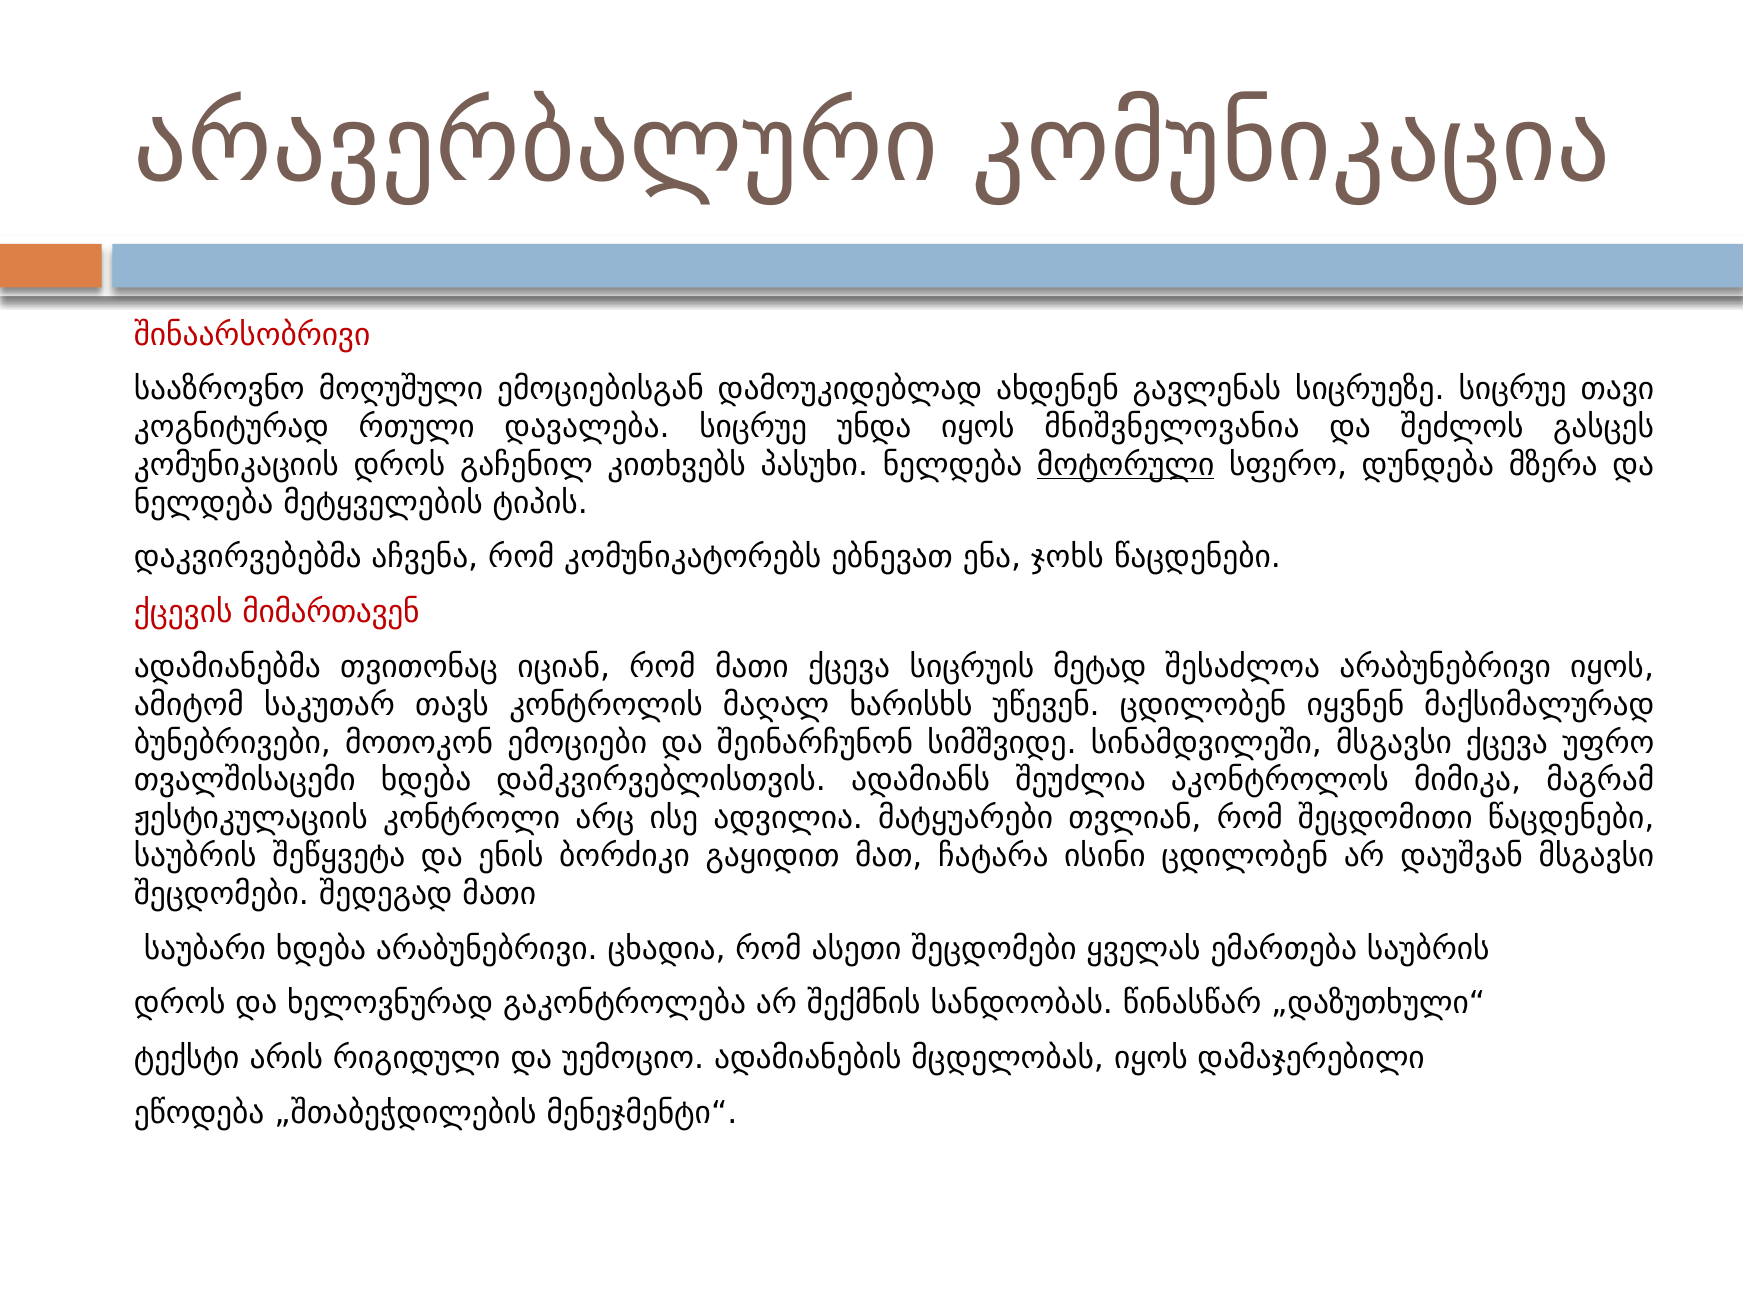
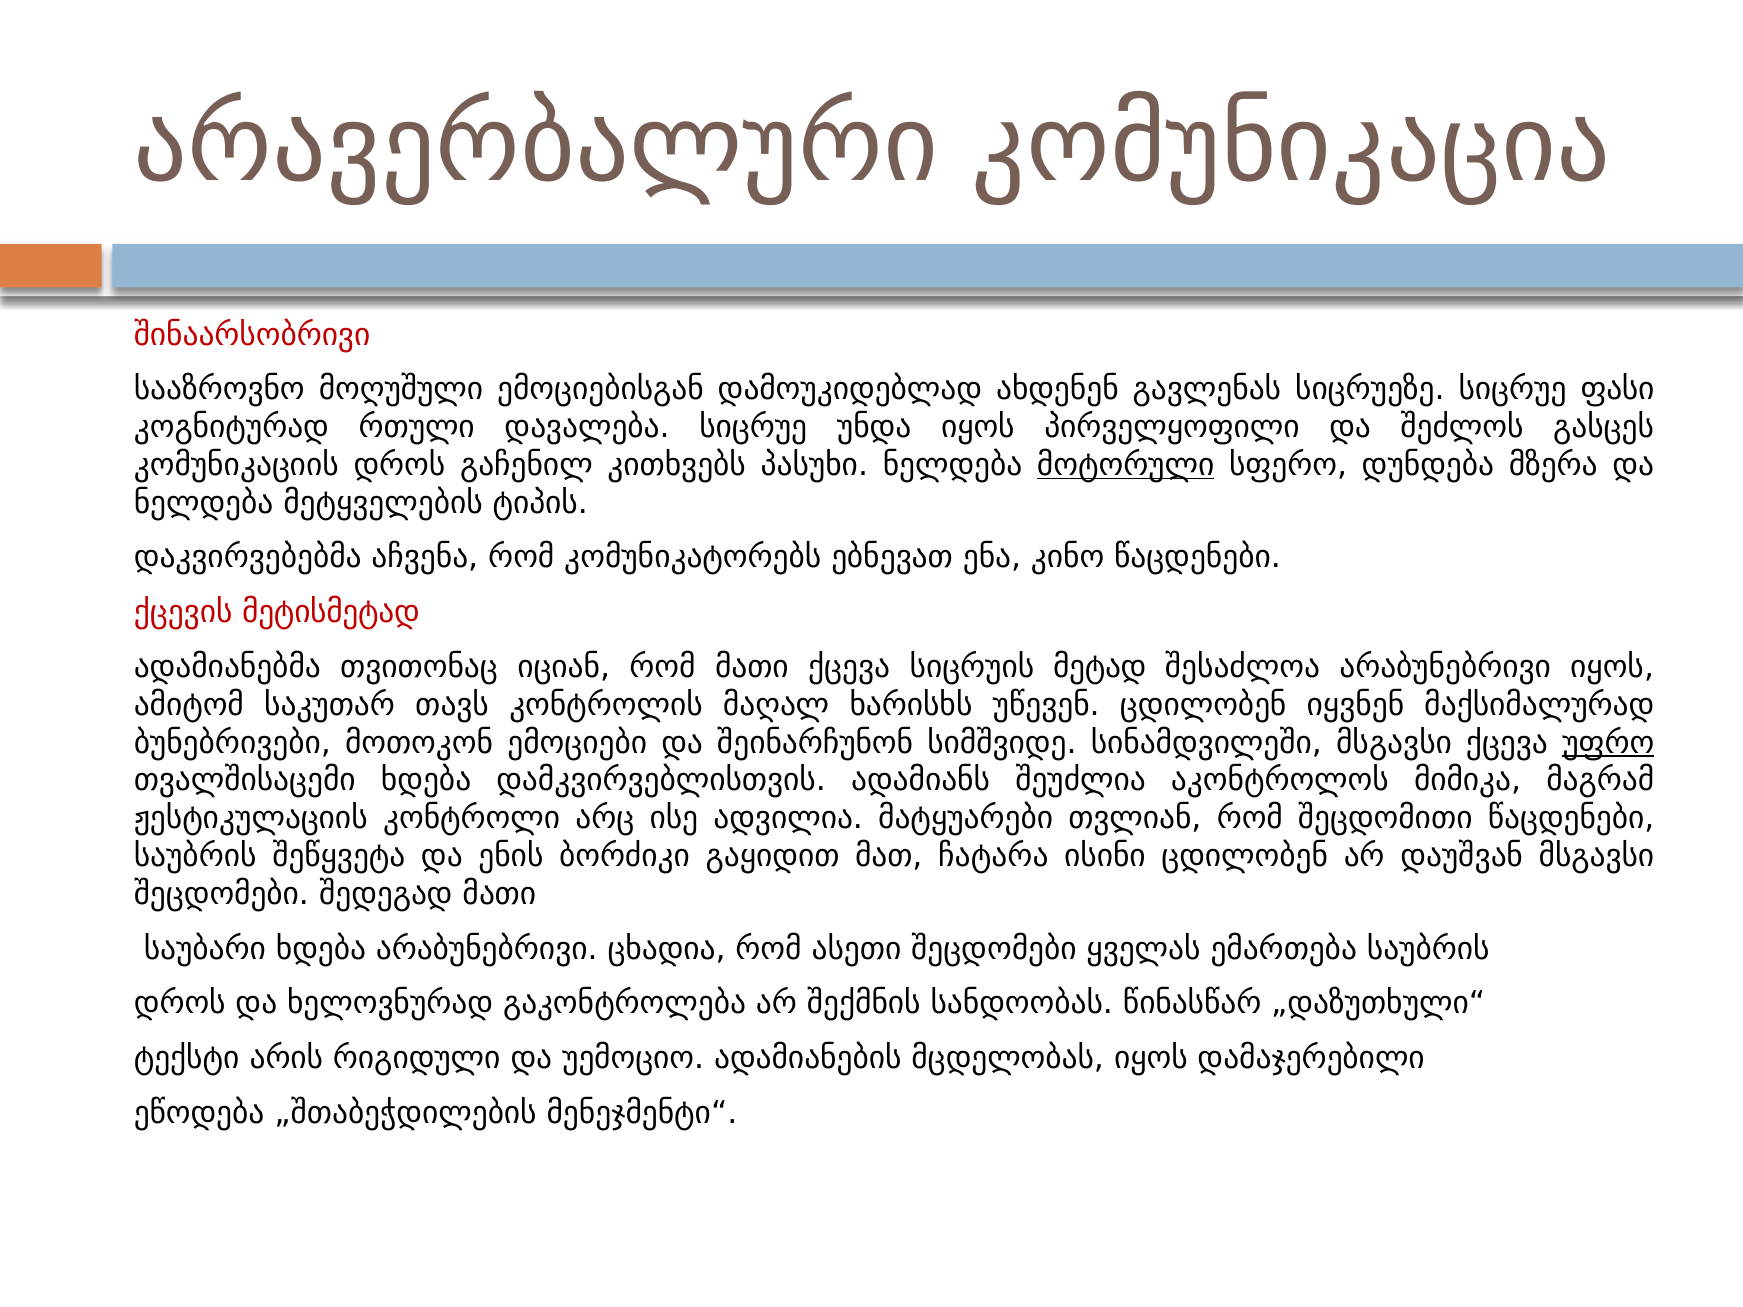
თავი: თავი -> ფასი
მნიშვნელოვანია: მნიშვნელოვანია -> პირველყოფილი
ჯოხს: ჯოხს -> კინო
მიმართავენ: მიმართავენ -> მეტისმეტად
უფრო underline: none -> present
